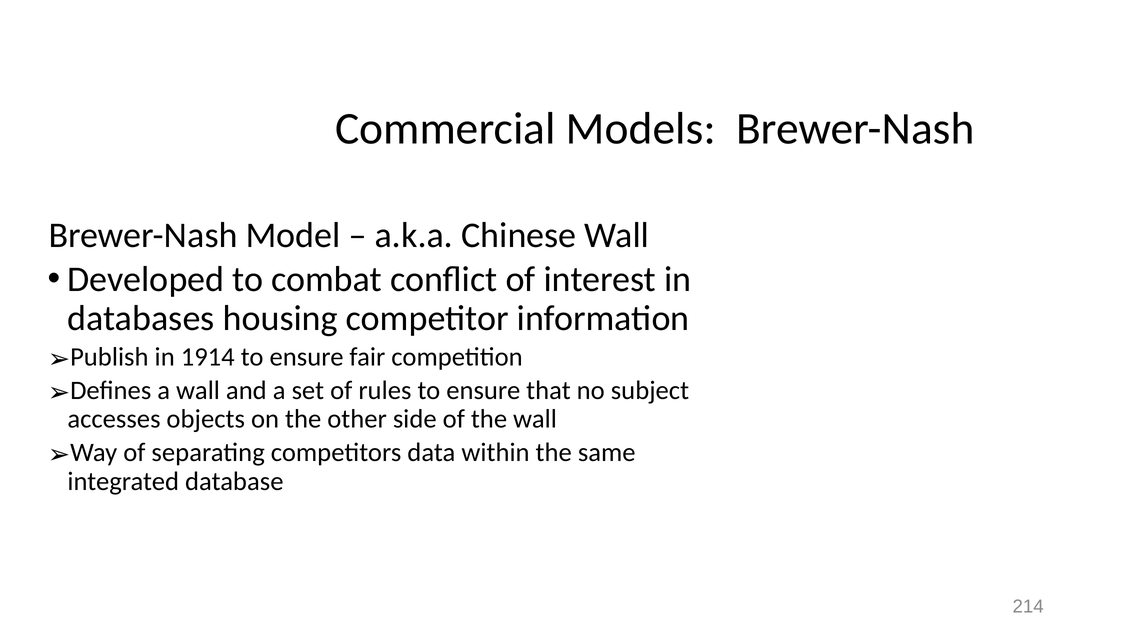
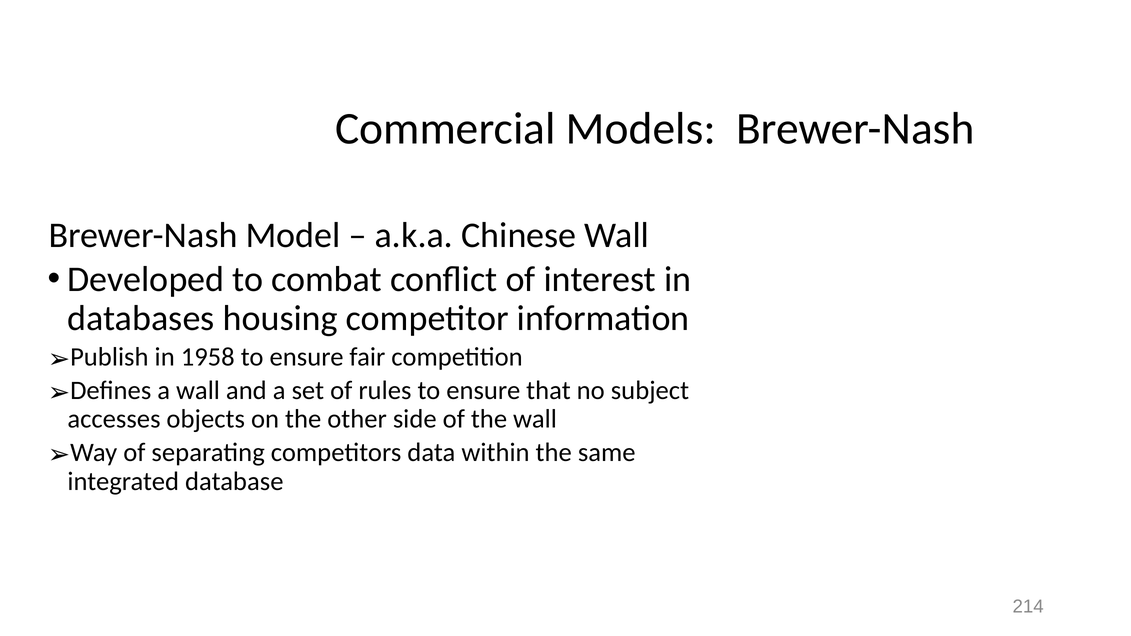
1914: 1914 -> 1958
